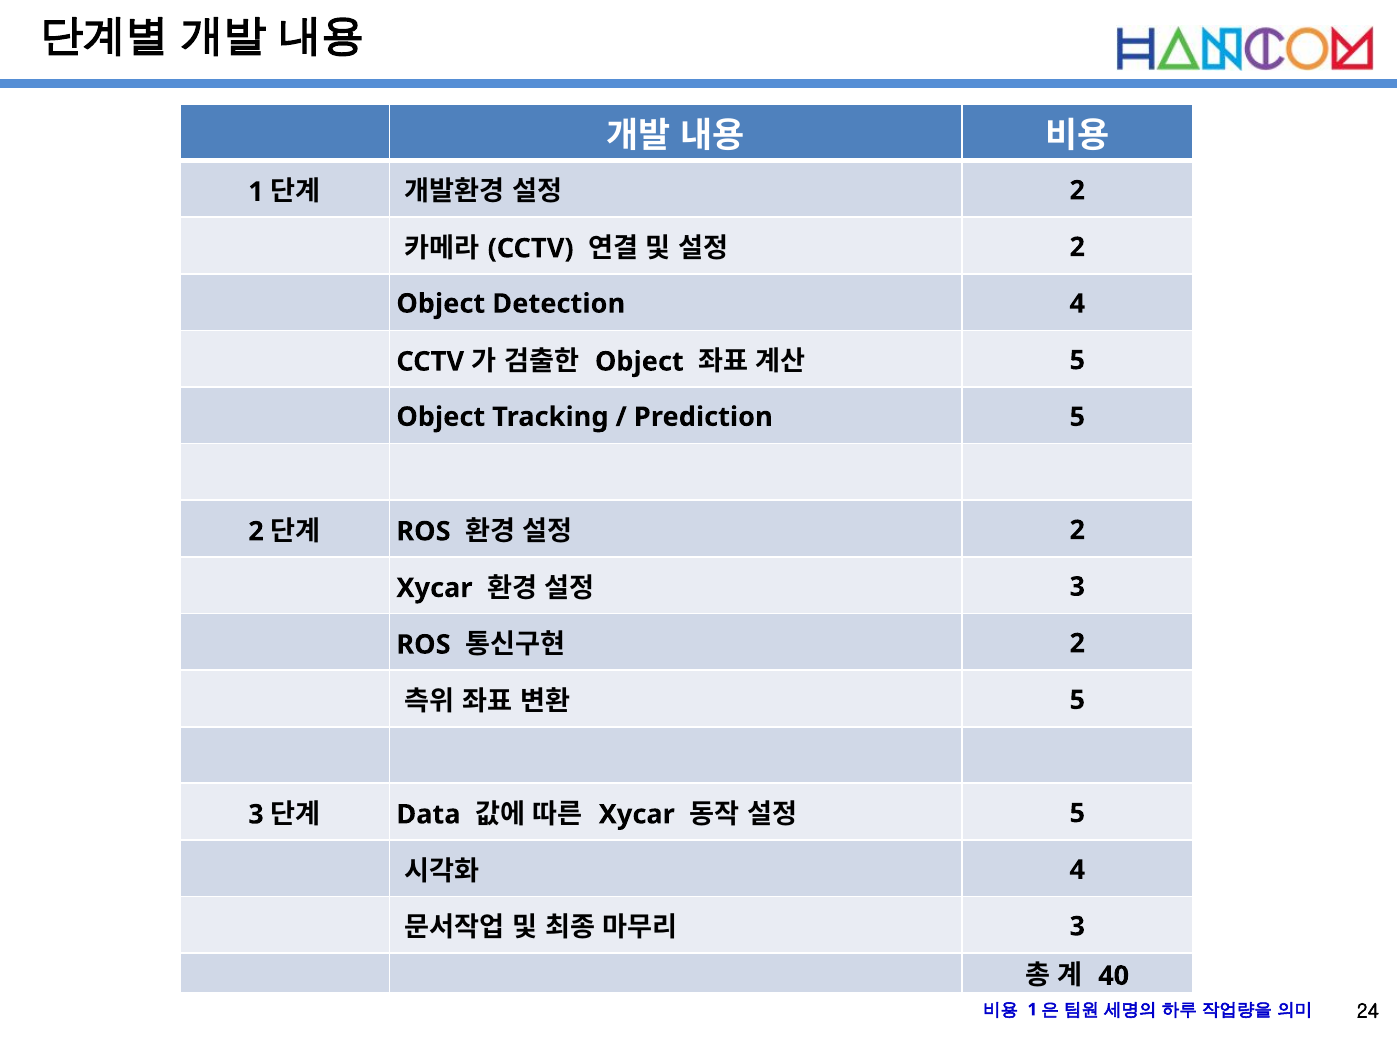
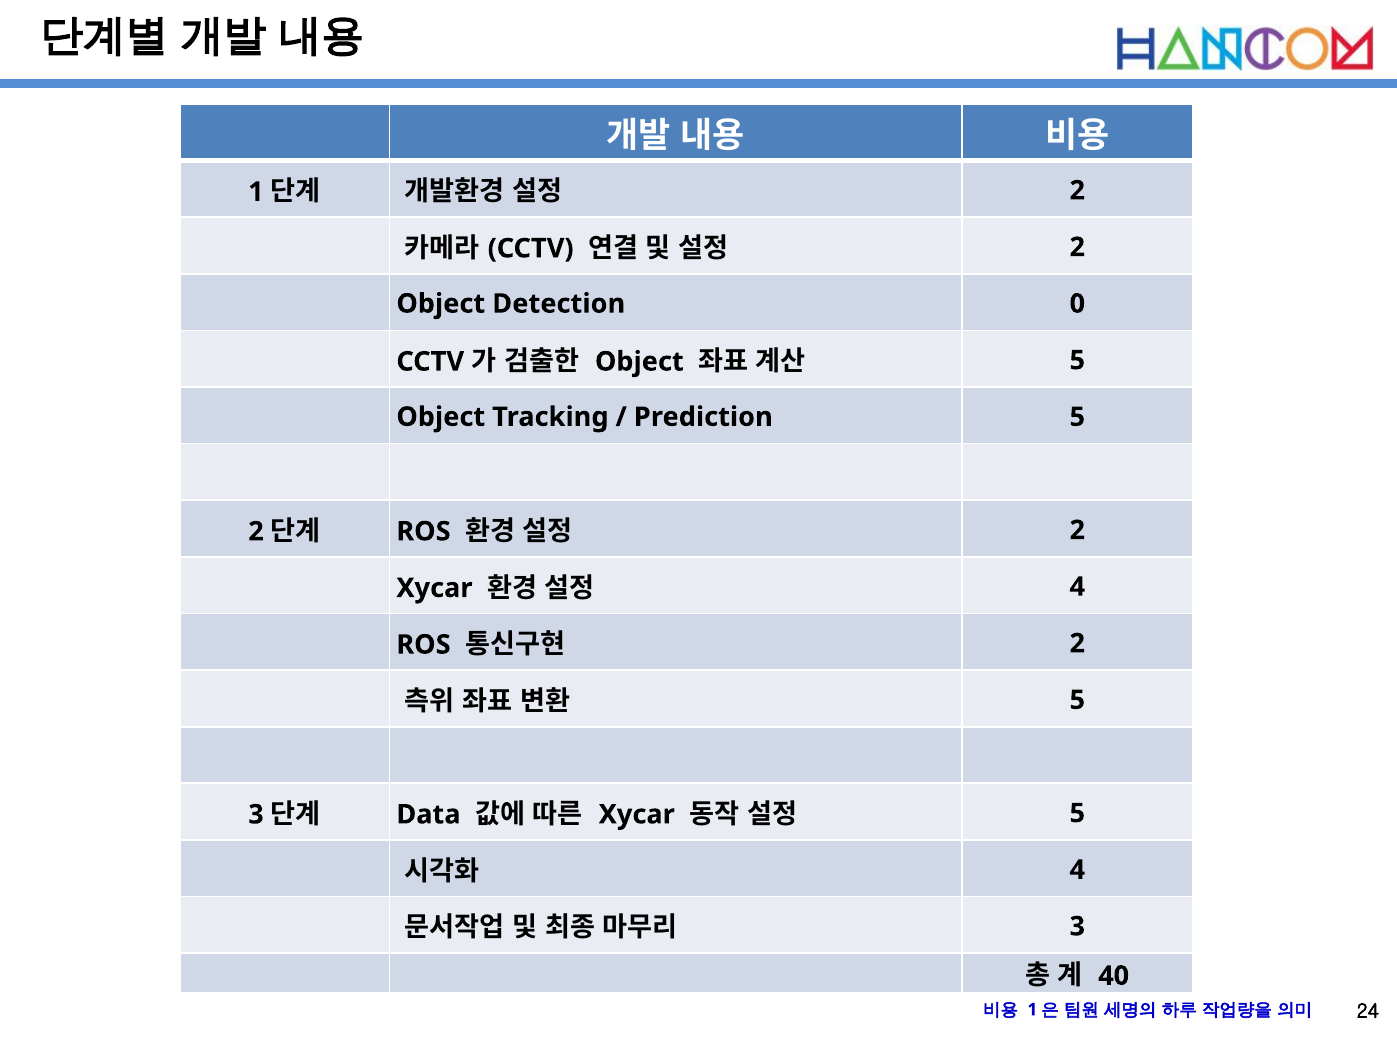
Detection 4: 4 -> 0
3 at (1077, 587): 3 -> 4
